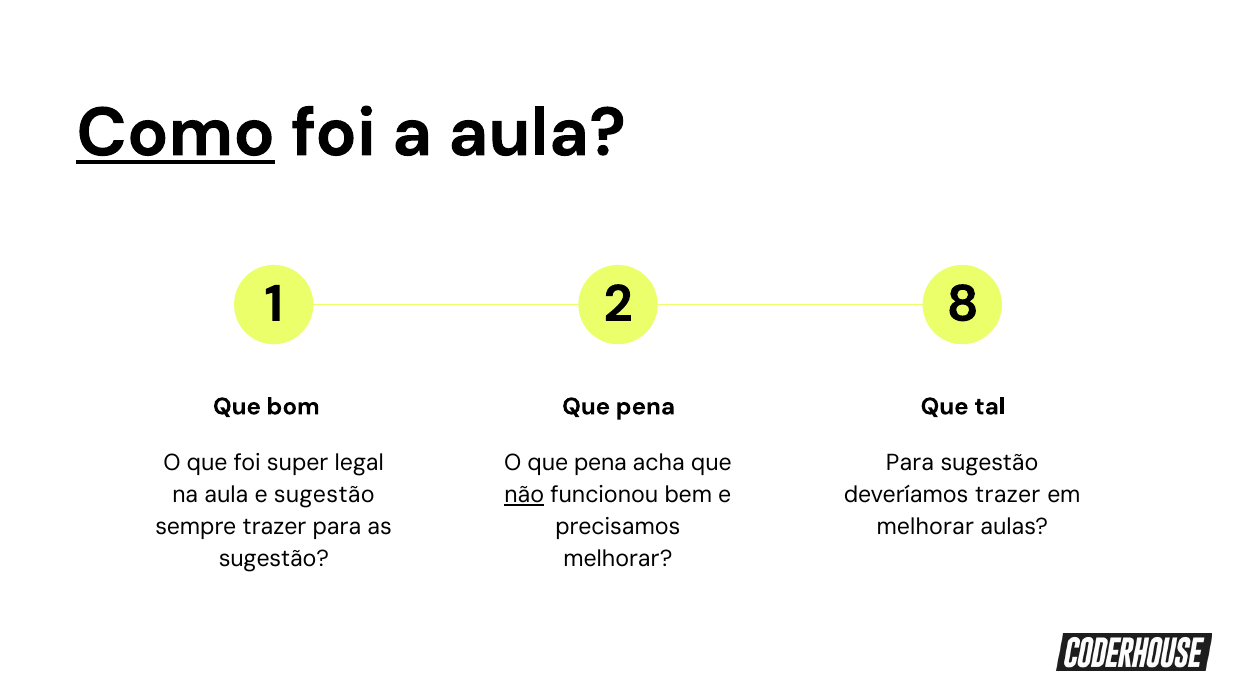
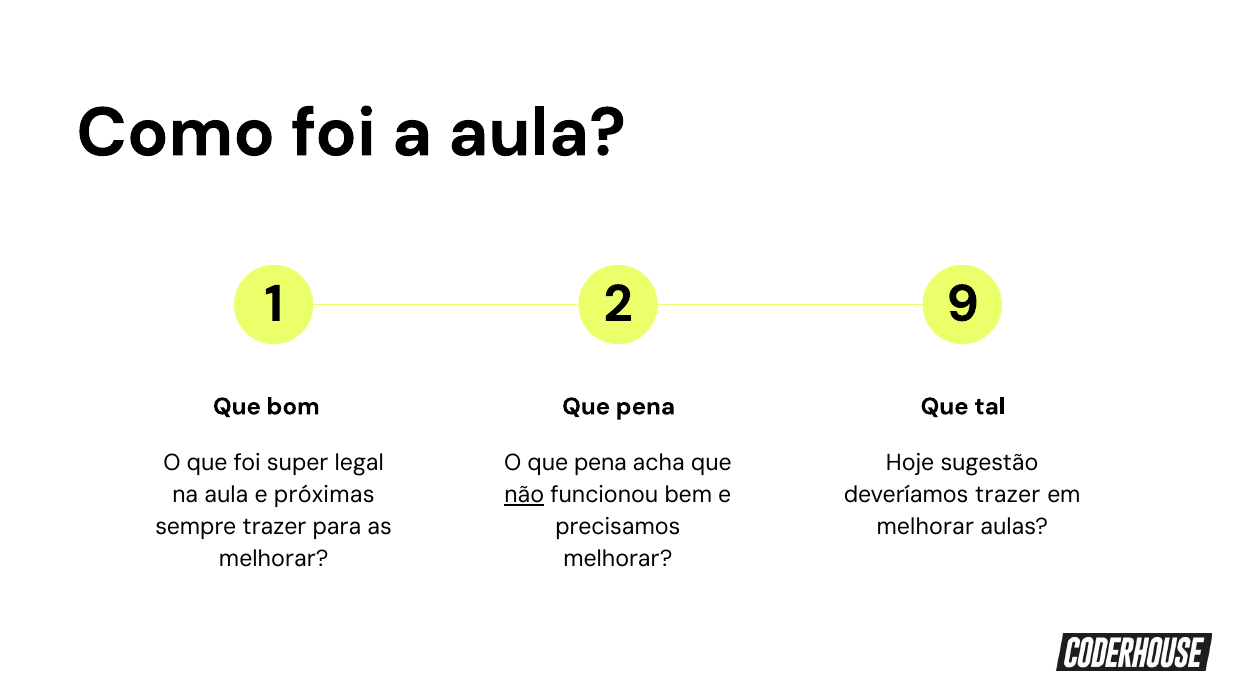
Como underline: present -> none
8: 8 -> 9
Para at (910, 463): Para -> Hoje
e sugestão: sugestão -> próximas
sugestão at (274, 559): sugestão -> melhorar
